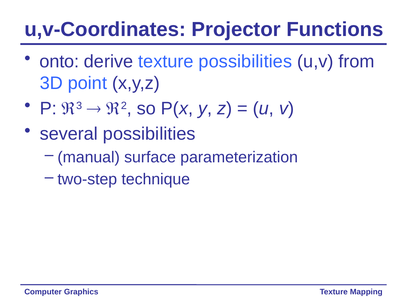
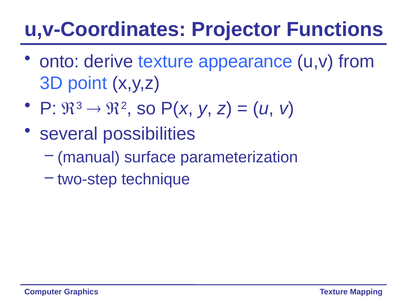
texture possibilities: possibilities -> appearance
